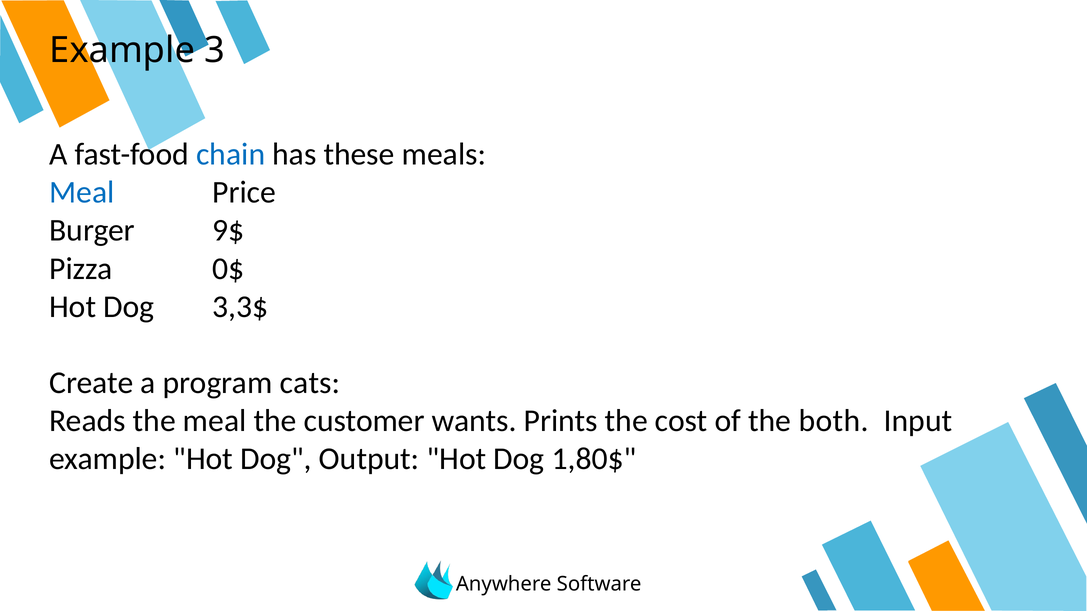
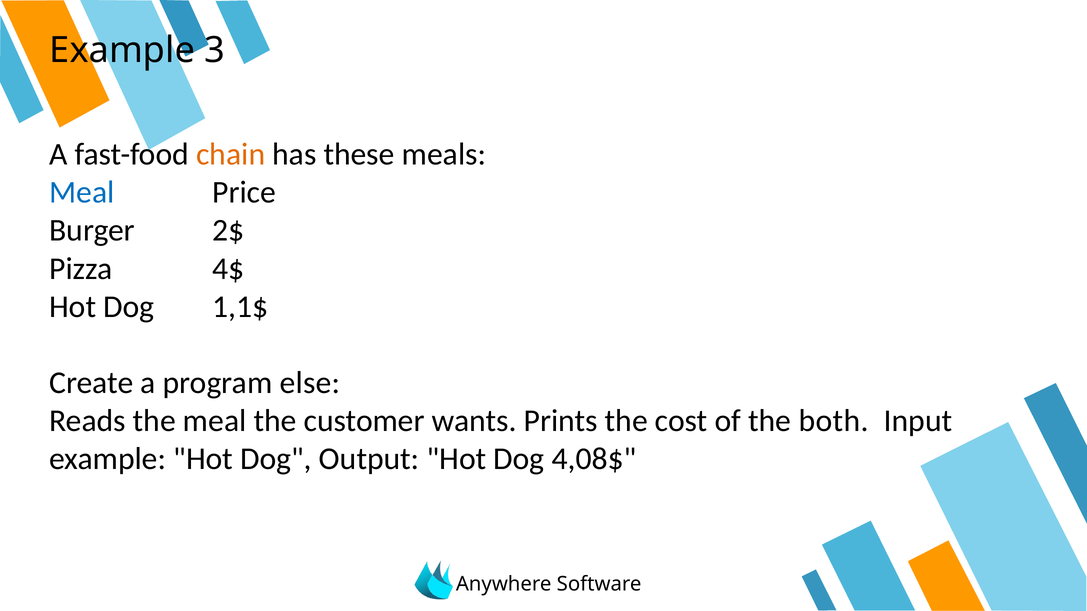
chain colour: blue -> orange
9$: 9$ -> 2$
0$: 0$ -> 4$
3,3$: 3,3$ -> 1,1$
cats: cats -> else
1,80$: 1,80$ -> 4,08$
